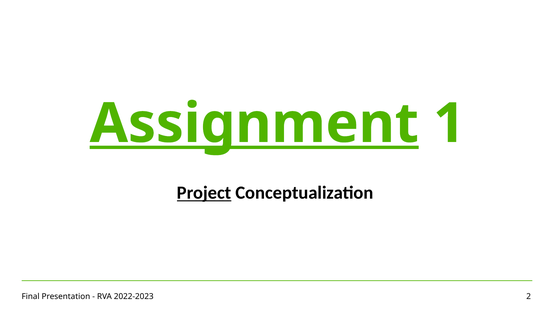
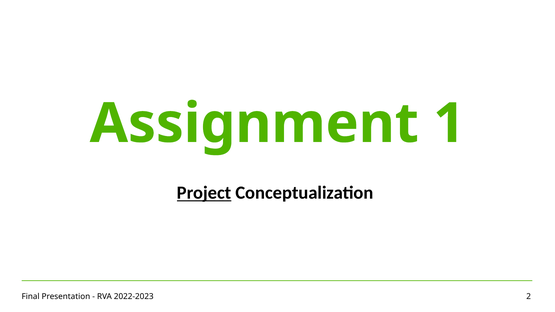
Assignment underline: present -> none
